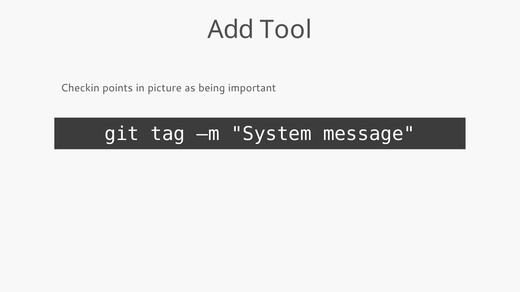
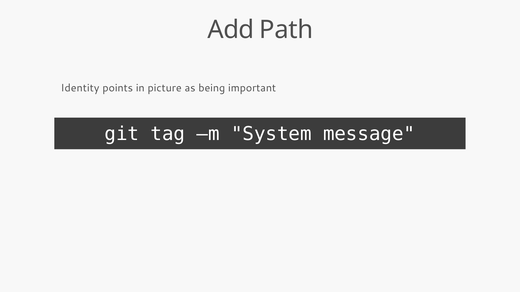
Tool: Tool -> Path
Checkin: Checkin -> Identity
